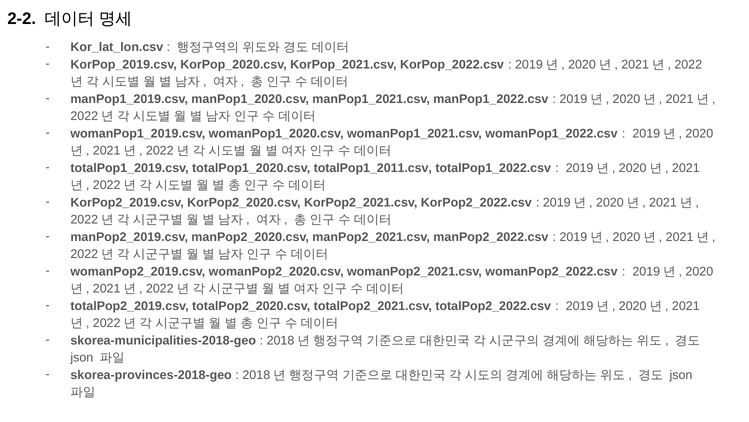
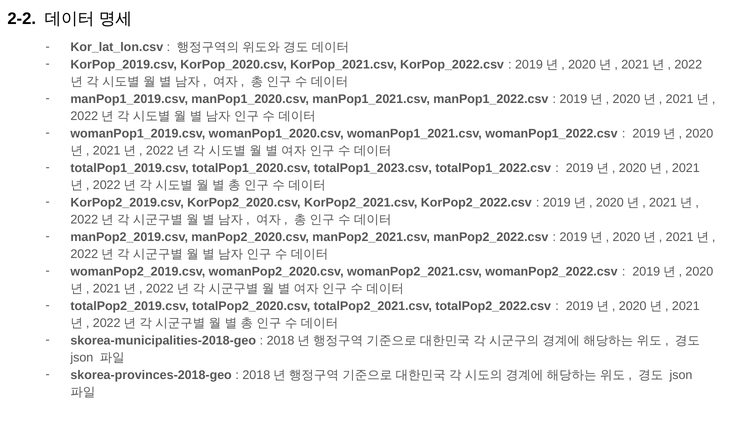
totalPop1_2011.csv: totalPop1_2011.csv -> totalPop1_2023.csv
